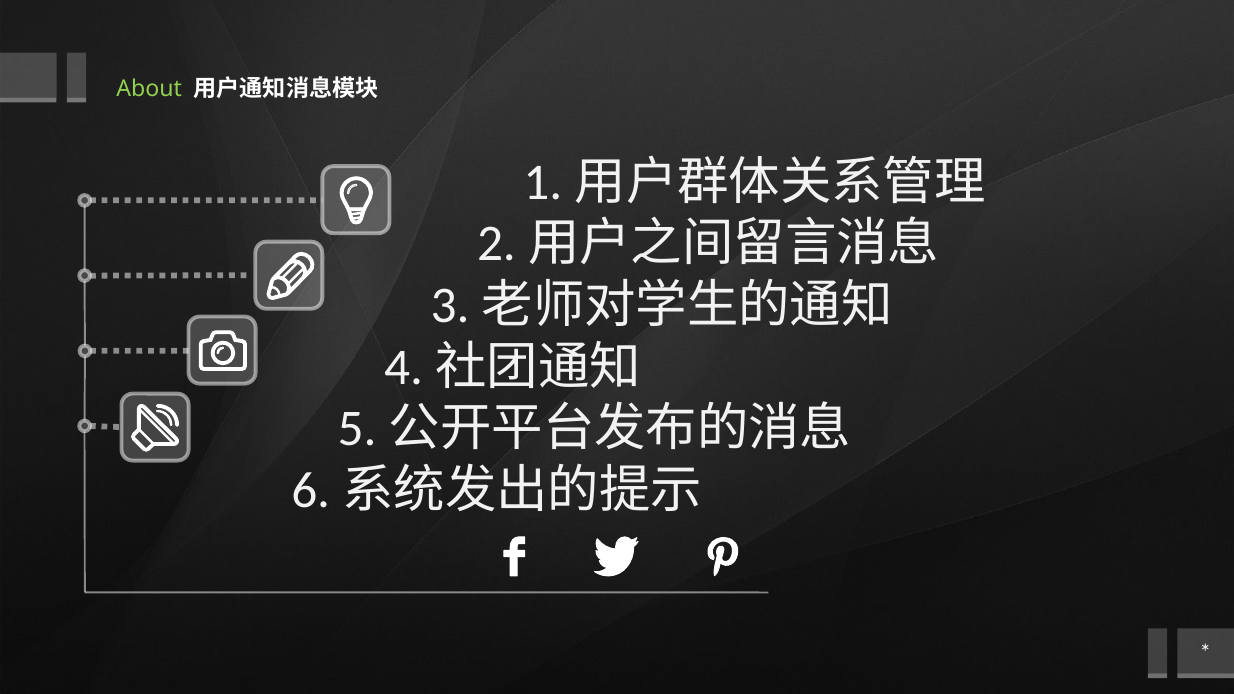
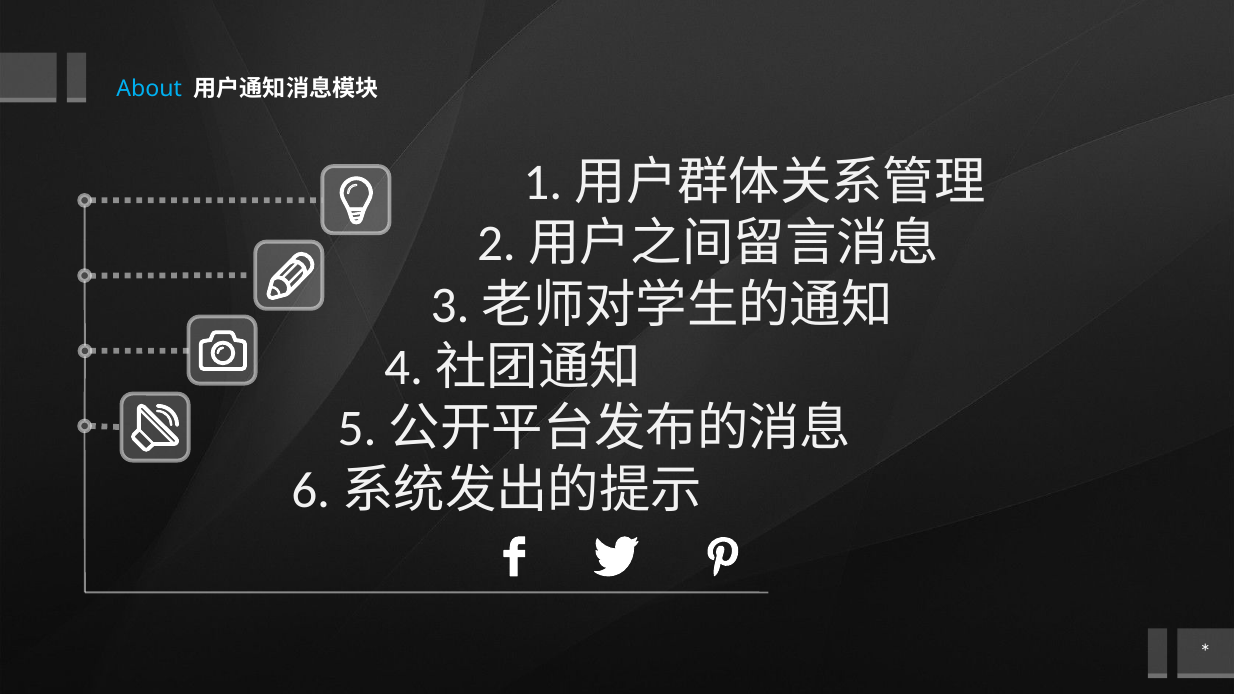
About colour: light green -> light blue
